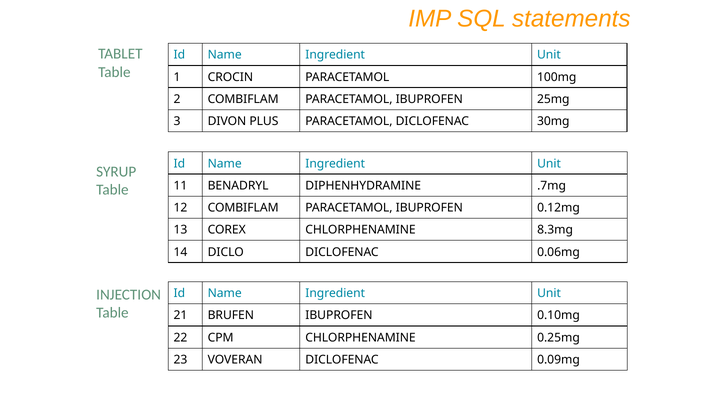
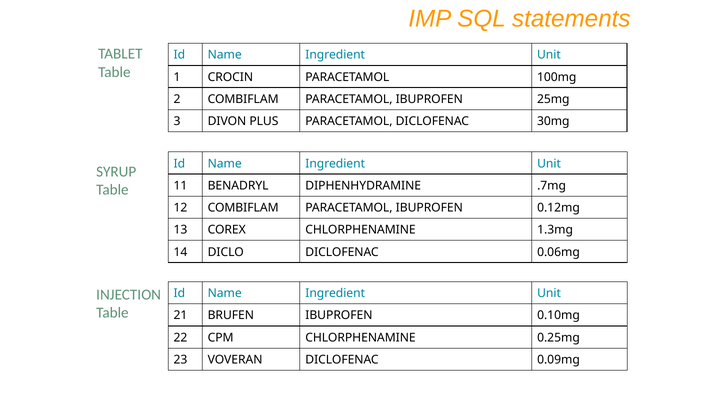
8.3mg: 8.3mg -> 1.3mg
